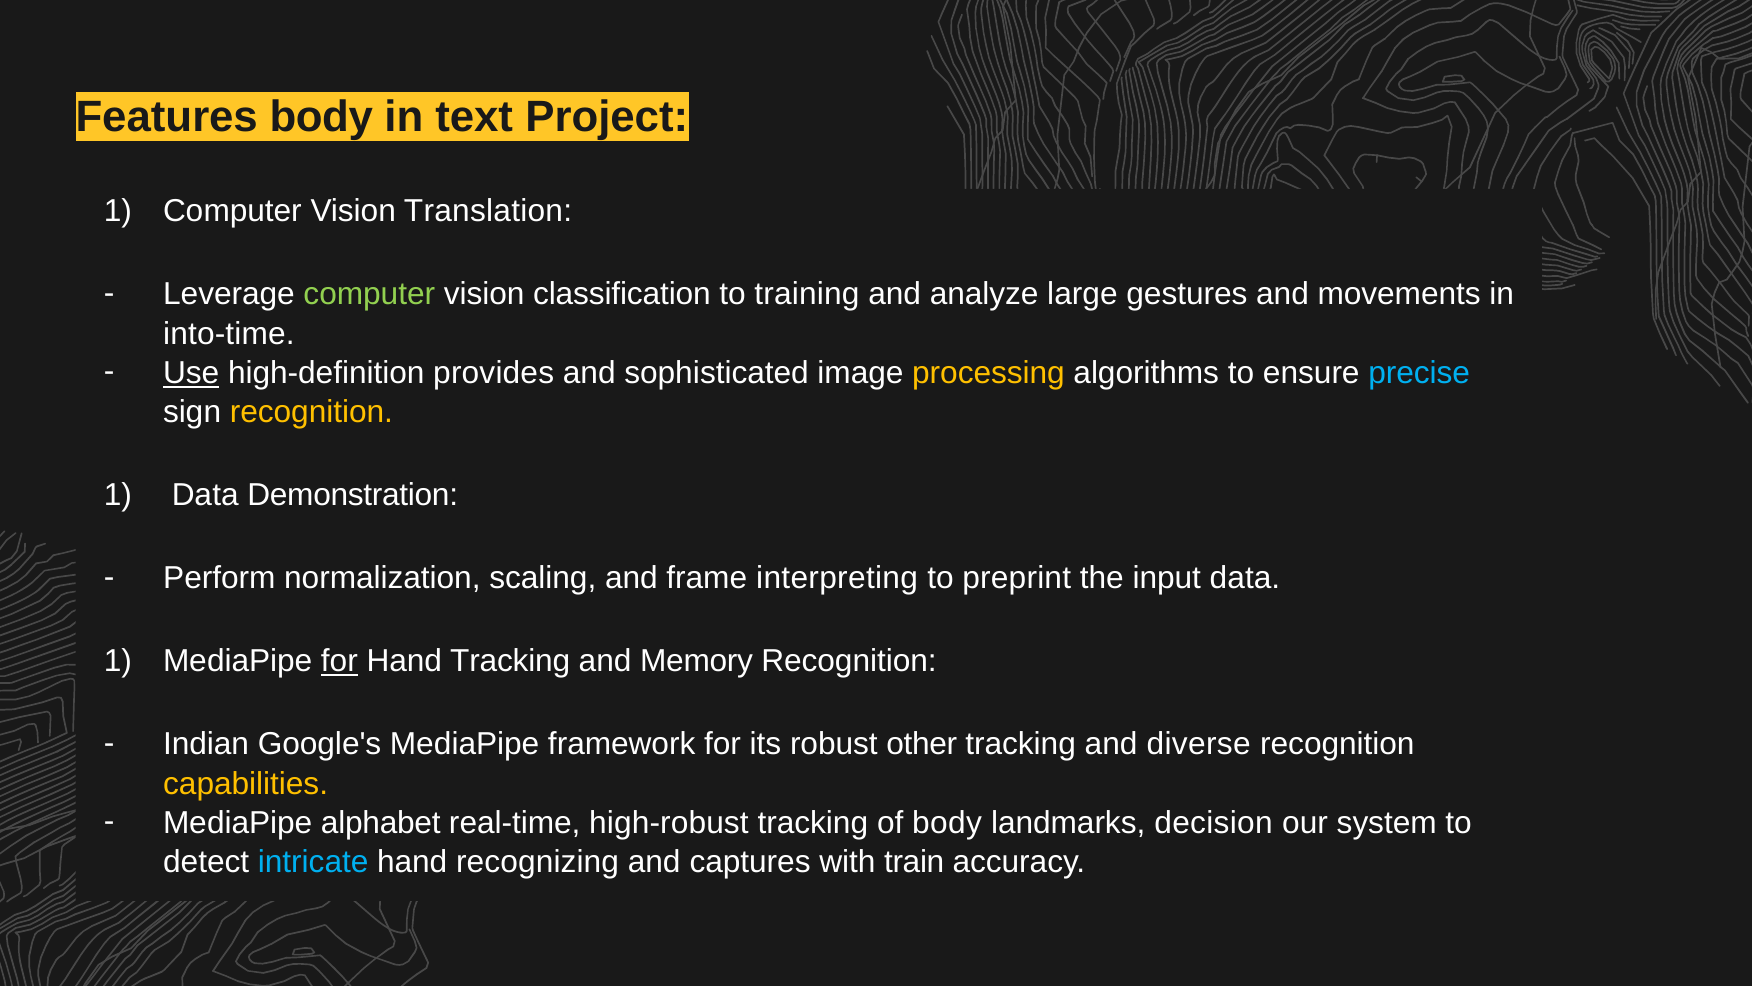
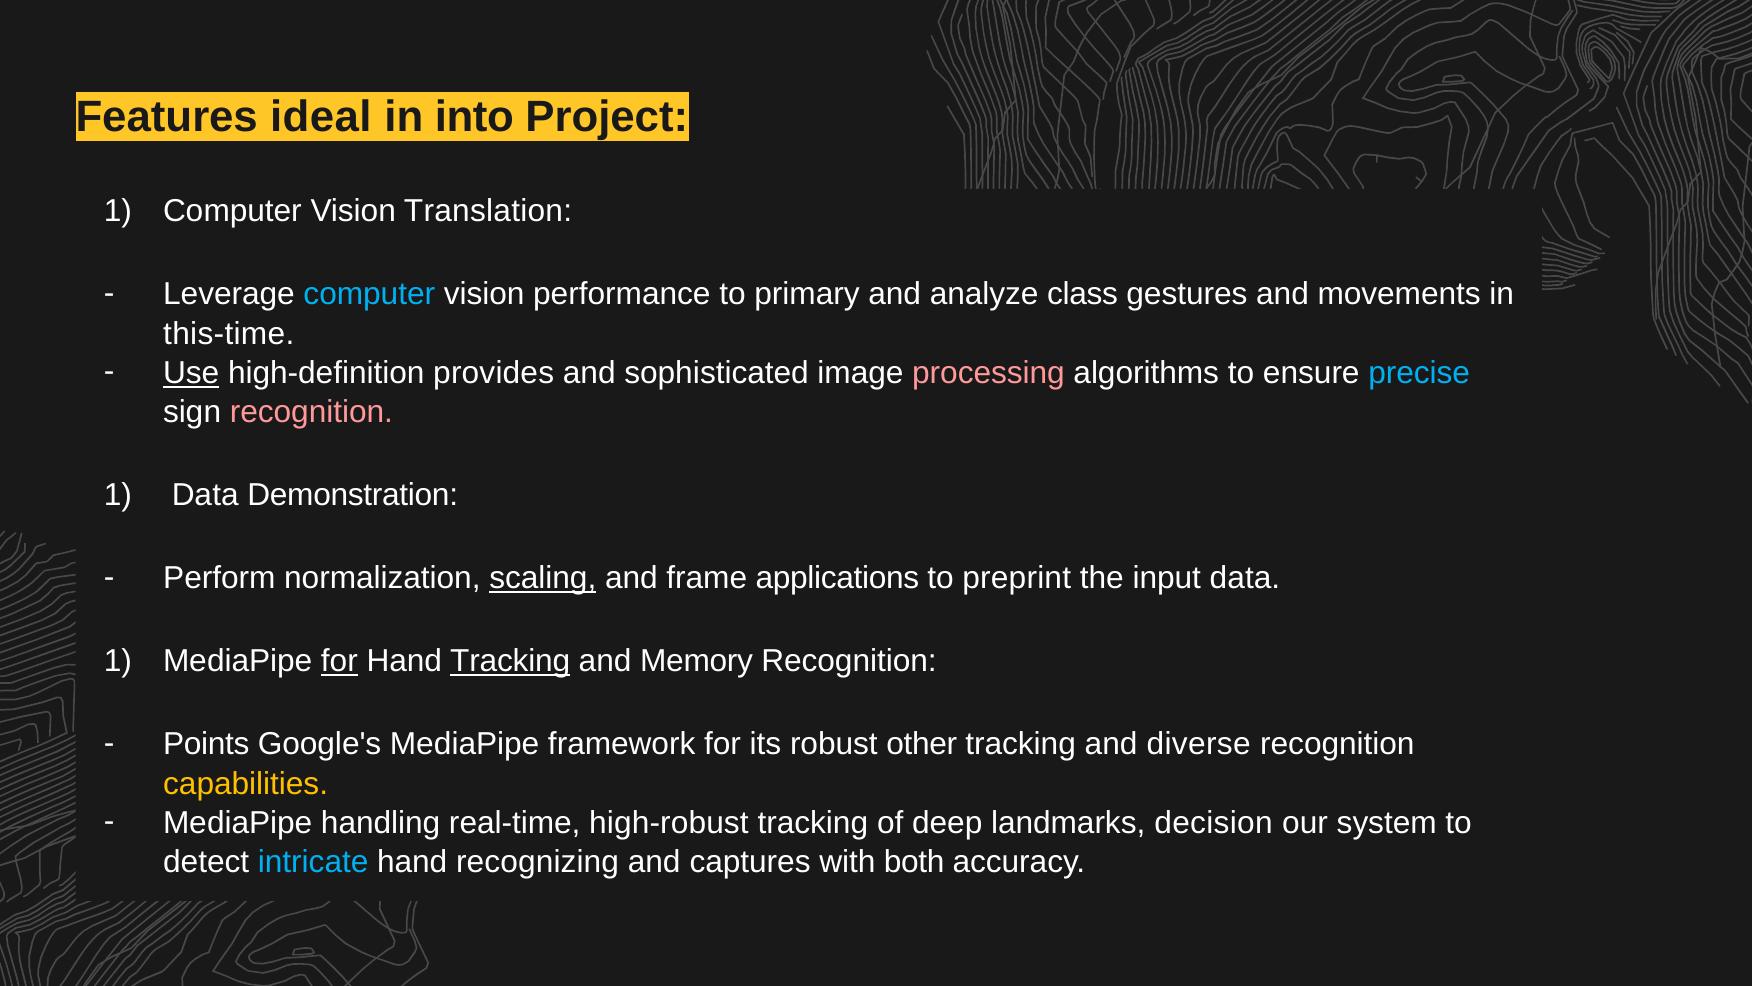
Features body: body -> ideal
text: text -> into
computer at (369, 294) colour: light green -> light blue
classification: classification -> performance
training: training -> primary
large: large -> class
into-time: into-time -> this-time
processing colour: yellow -> pink
recognition at (311, 412) colour: yellow -> pink
scaling underline: none -> present
interpreting: interpreting -> applications
Tracking at (510, 661) underline: none -> present
Indian: Indian -> Points
alphabet: alphabet -> handling
of body: body -> deep
train: train -> both
